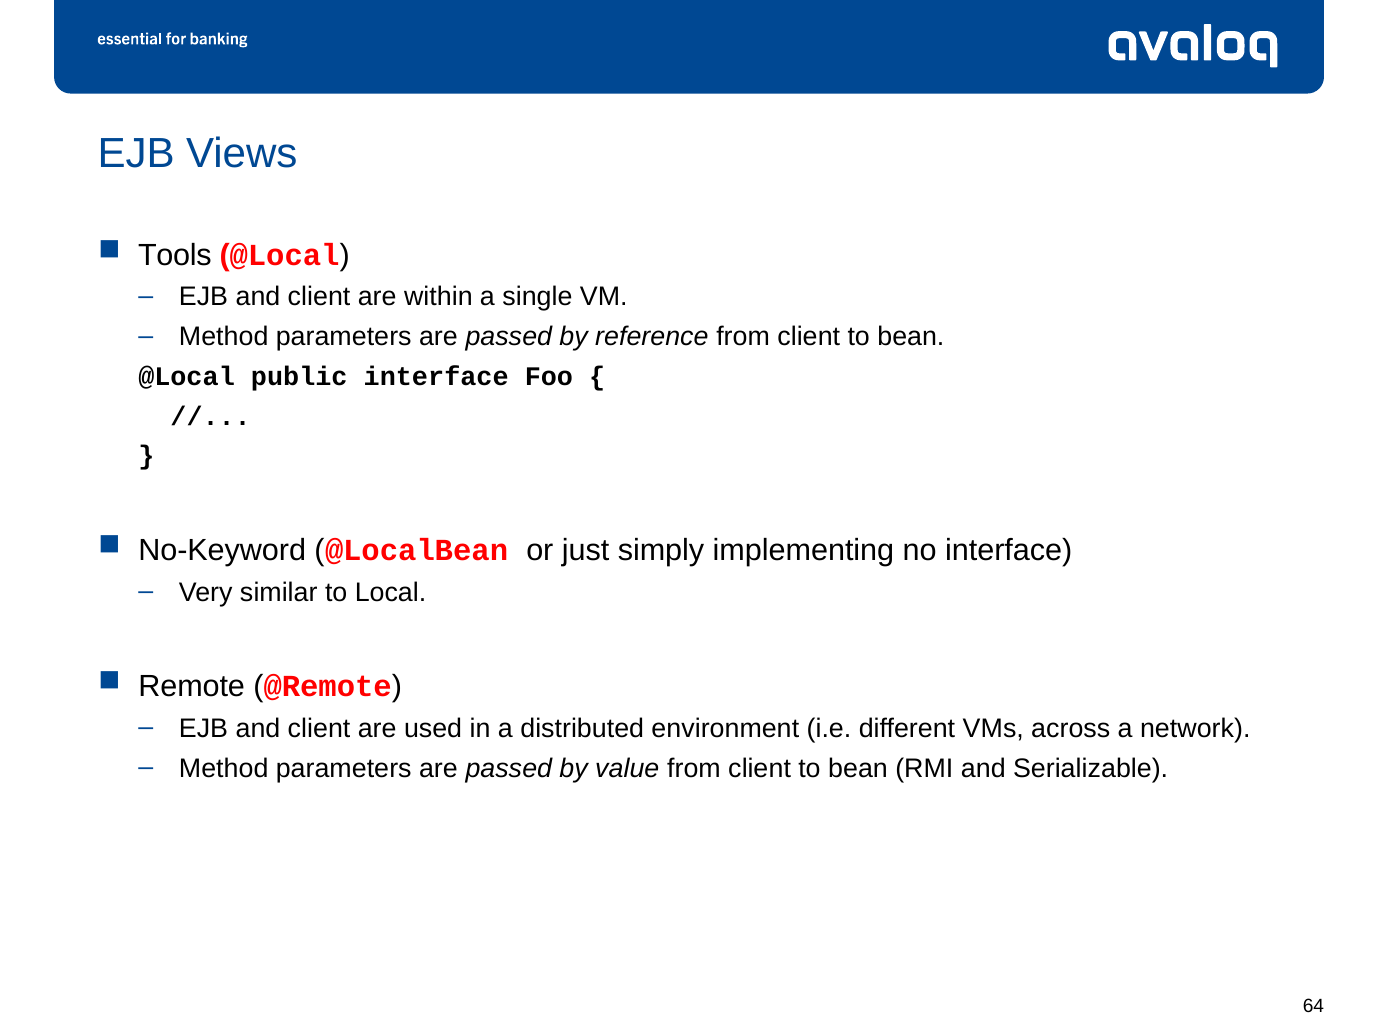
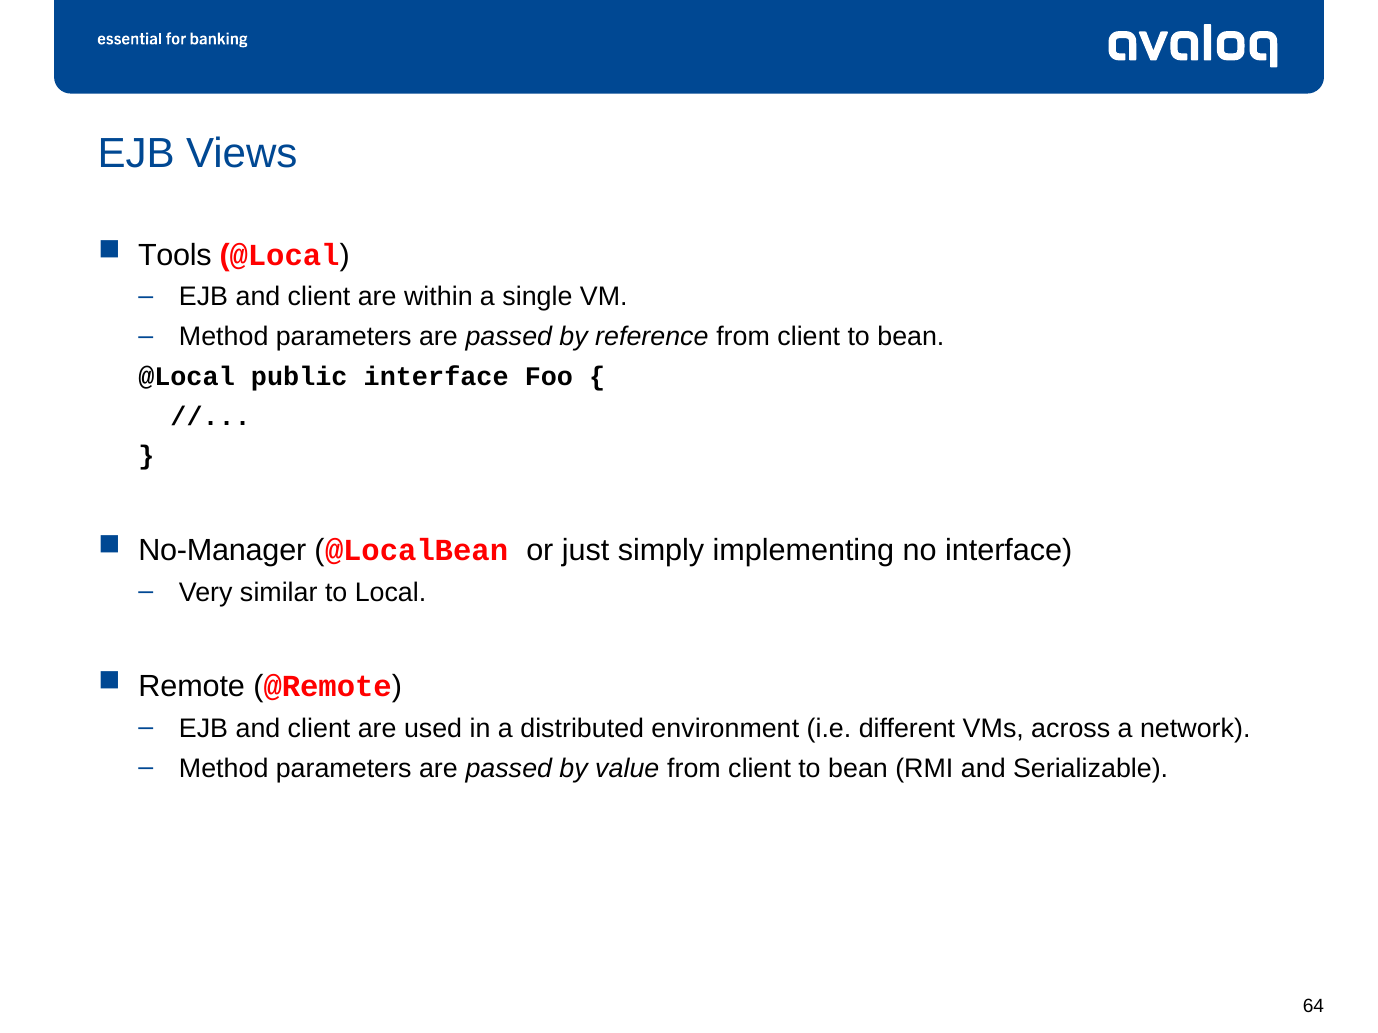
No-Keyword: No-Keyword -> No-Manager
